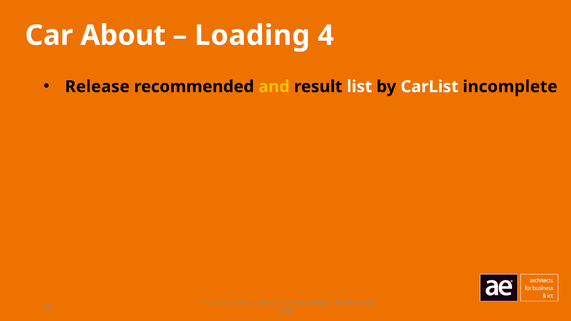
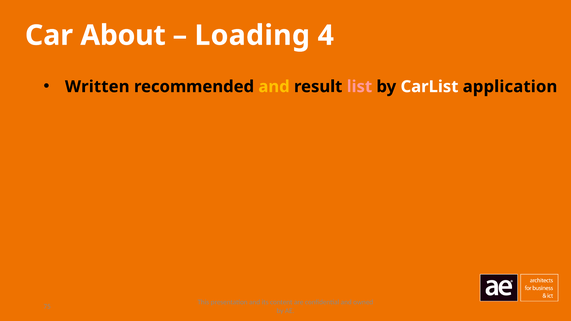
Release: Release -> Written
list colour: white -> pink
incomplete: incomplete -> application
